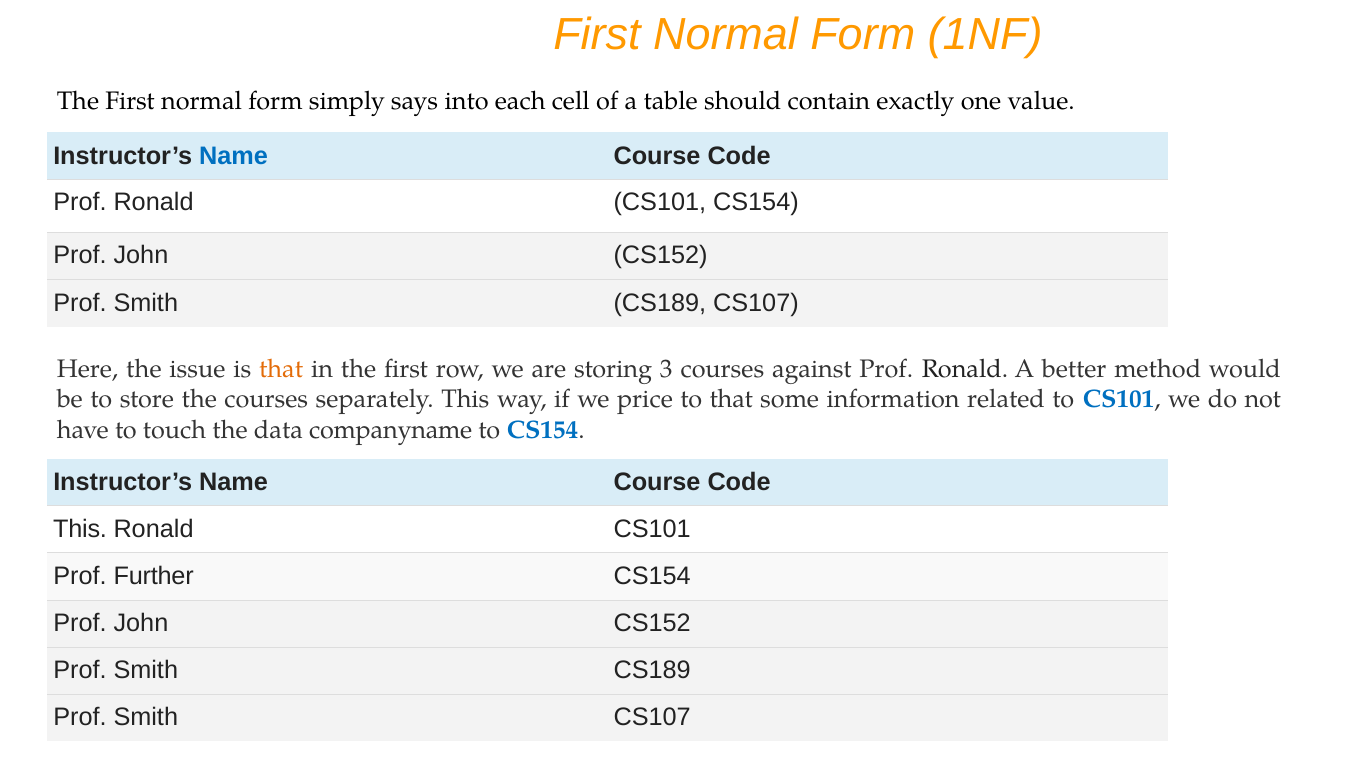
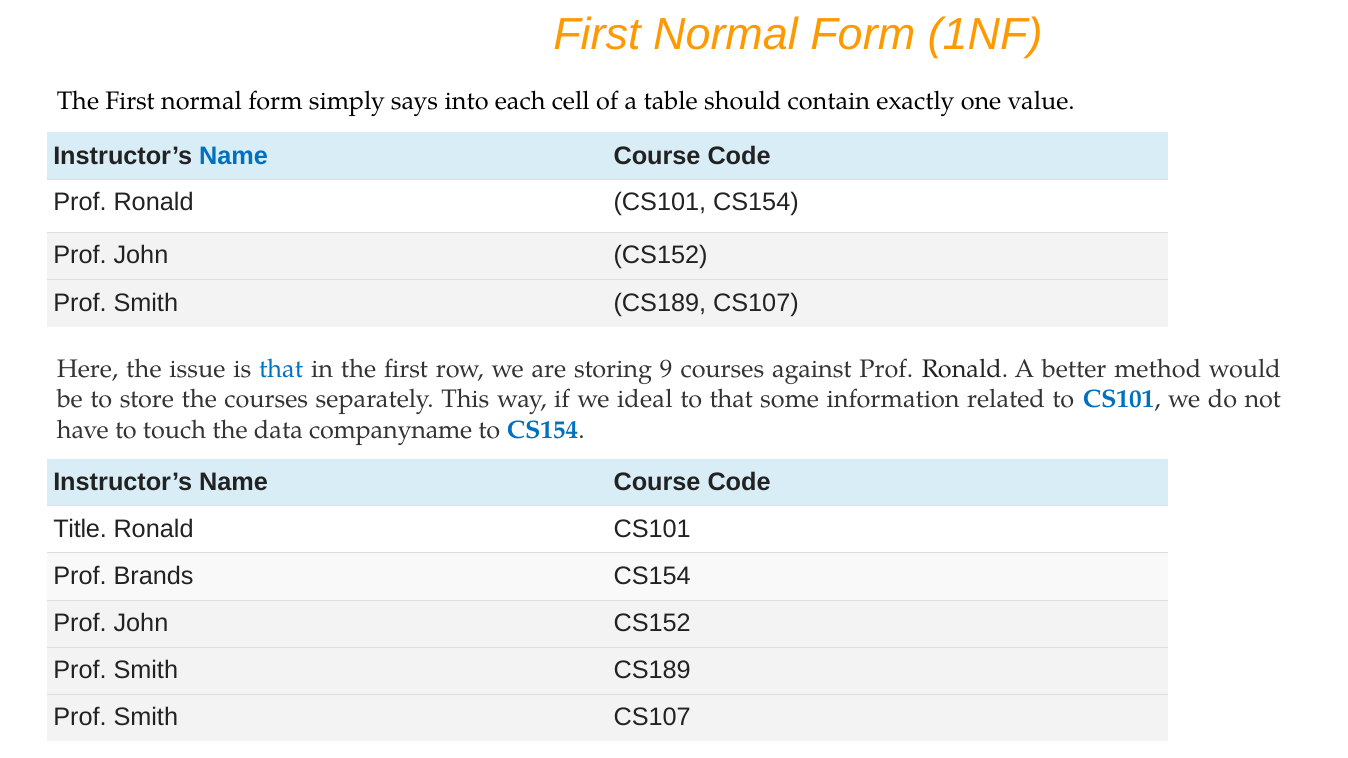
that at (281, 369) colour: orange -> blue
3: 3 -> 9
price: price -> ideal
This at (80, 529): This -> Title
Further: Further -> Brands
